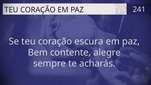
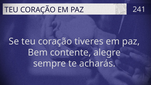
escura: escura -> tiveres
